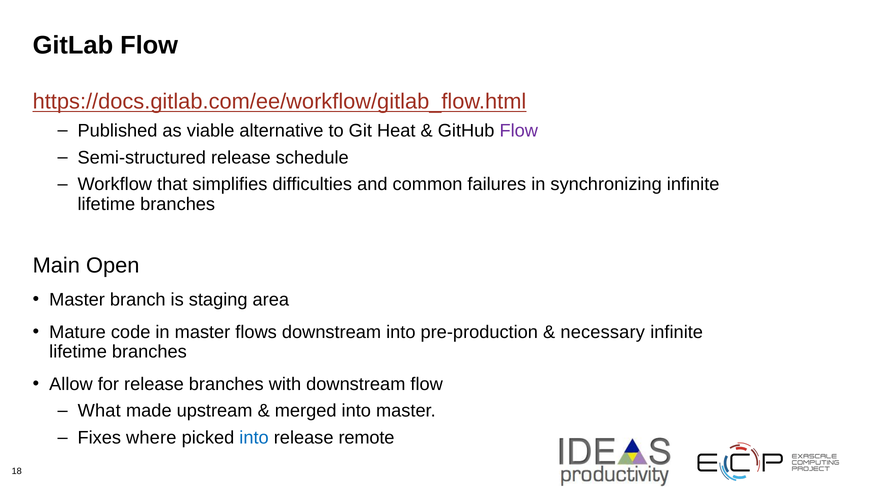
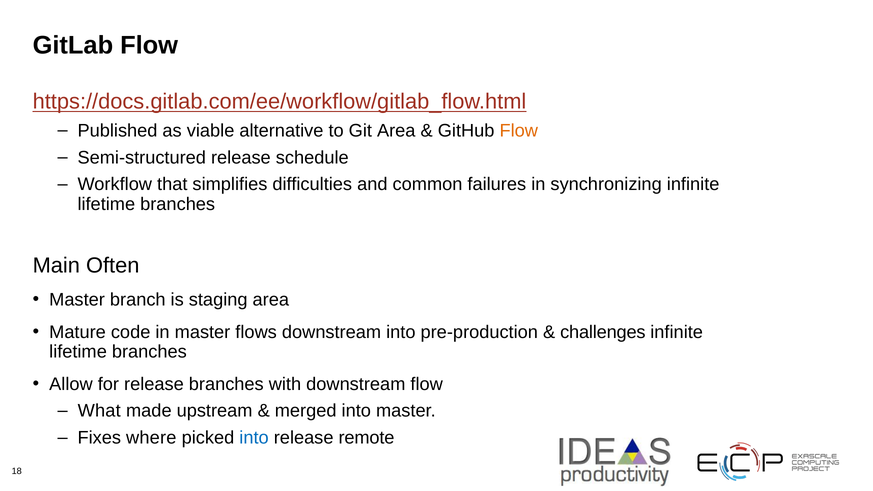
Git Heat: Heat -> Area
Flow at (519, 131) colour: purple -> orange
Open: Open -> Often
necessary: necessary -> challenges
